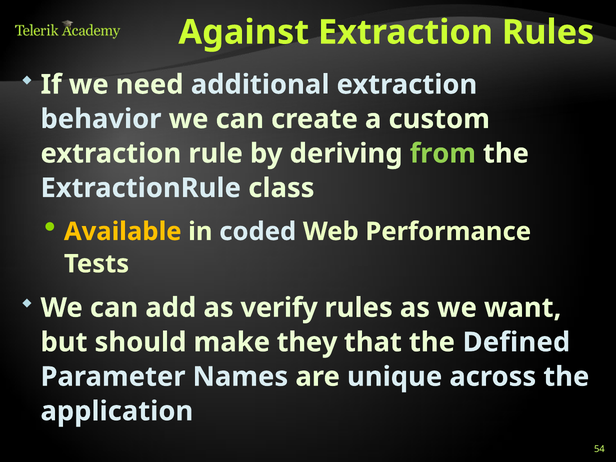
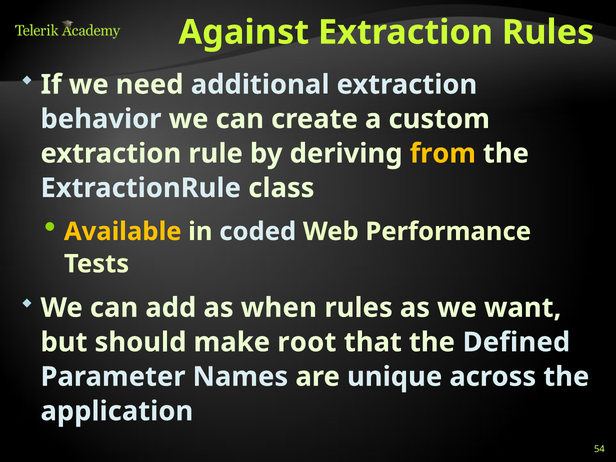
from colour: light green -> yellow
verify: verify -> when
they: they -> root
